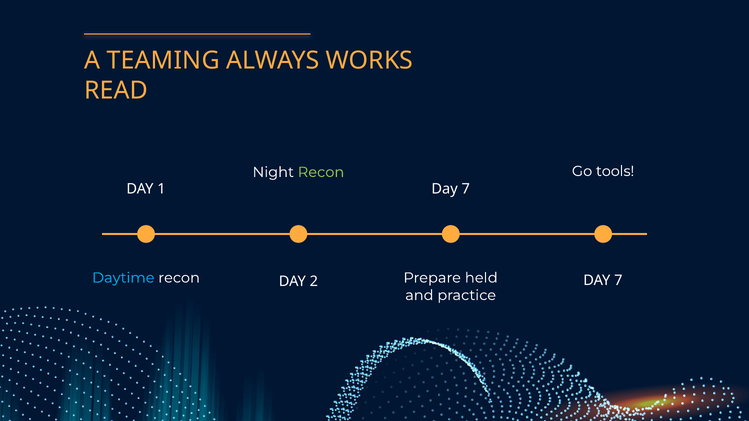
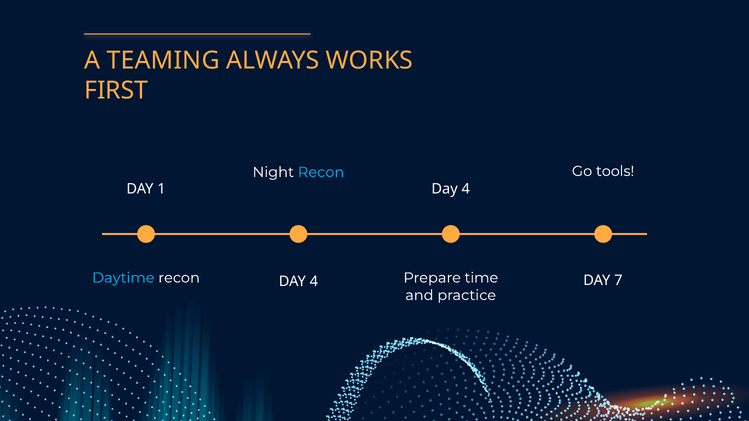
READ: READ -> FIRST
Recon at (321, 172) colour: light green -> light blue
7 at (466, 189): 7 -> 4
held: held -> time
2 at (314, 282): 2 -> 4
